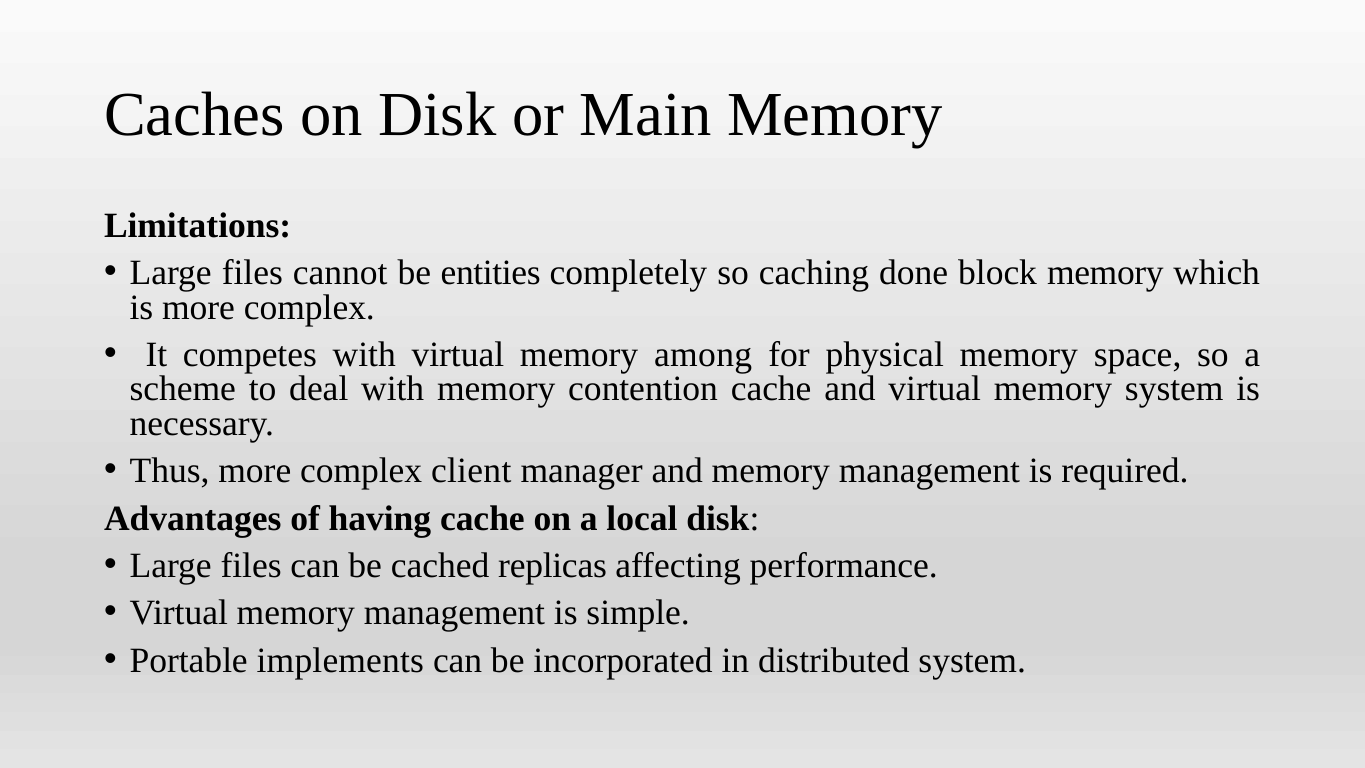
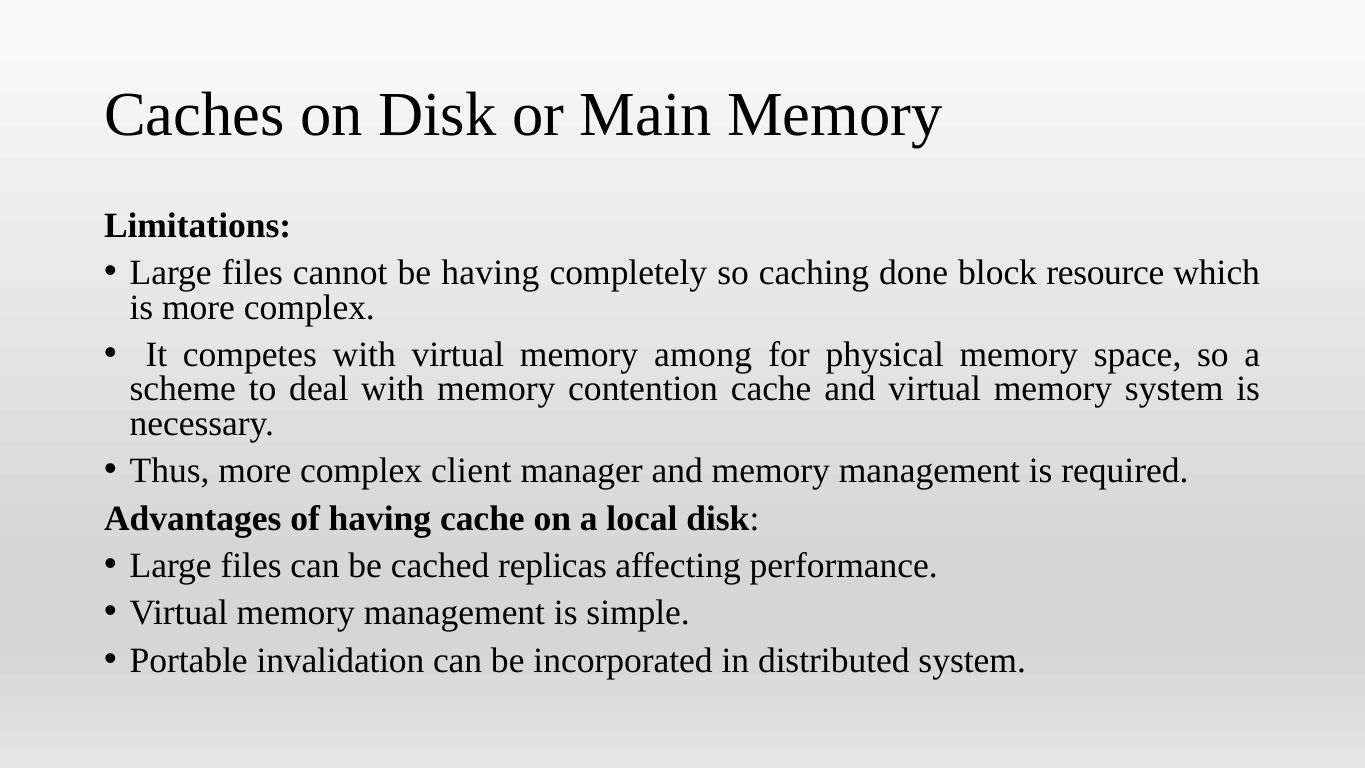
be entities: entities -> having
block memory: memory -> resource
implements: implements -> invalidation
